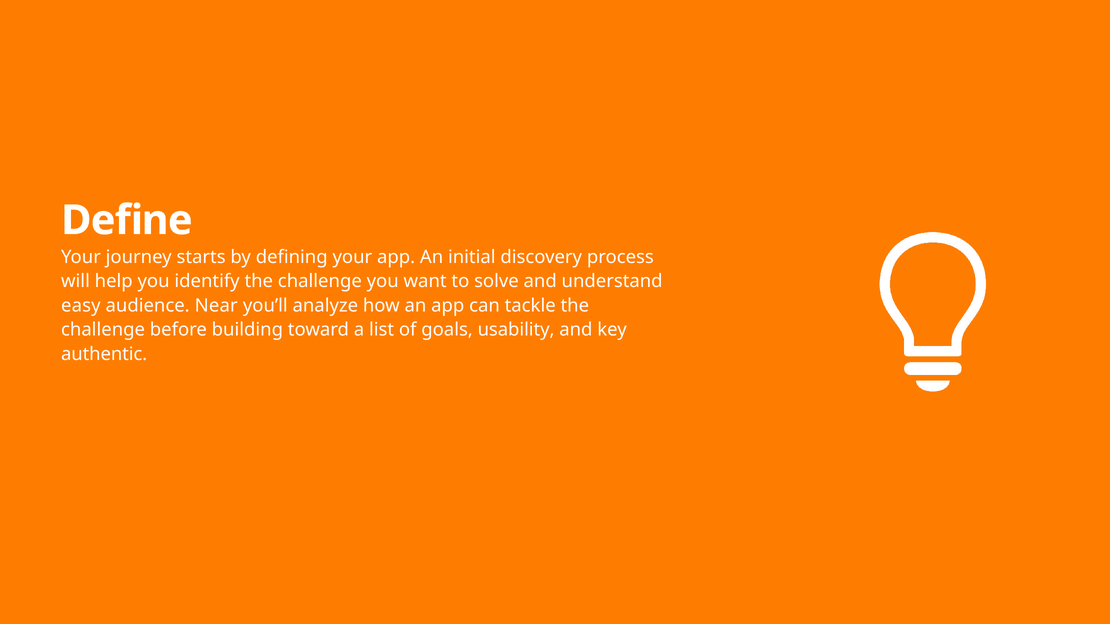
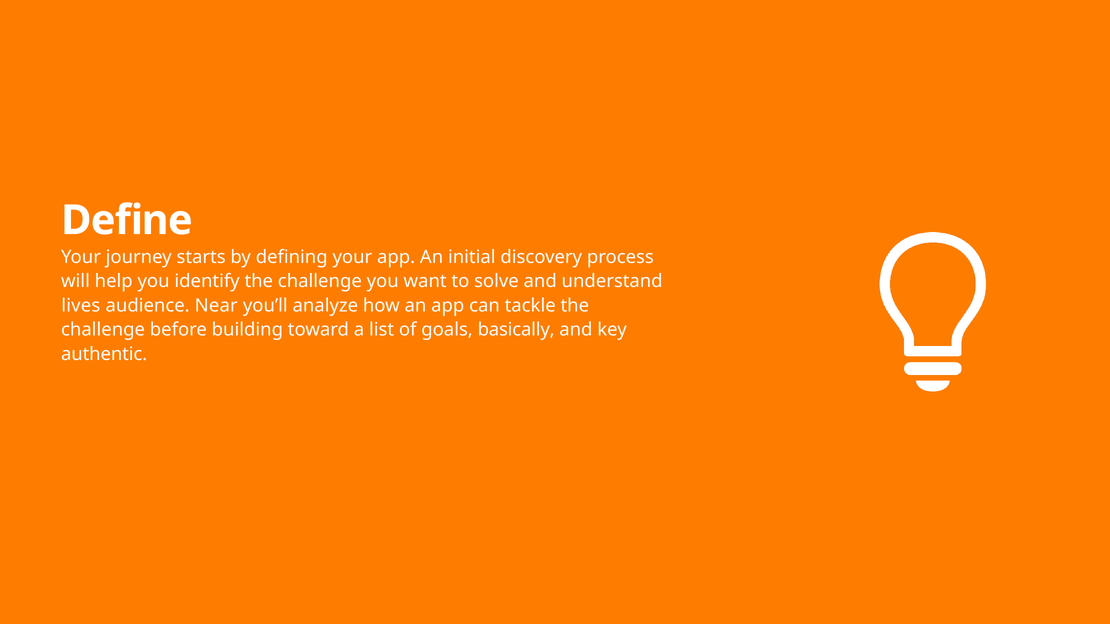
easy: easy -> lives
usability: usability -> basically
